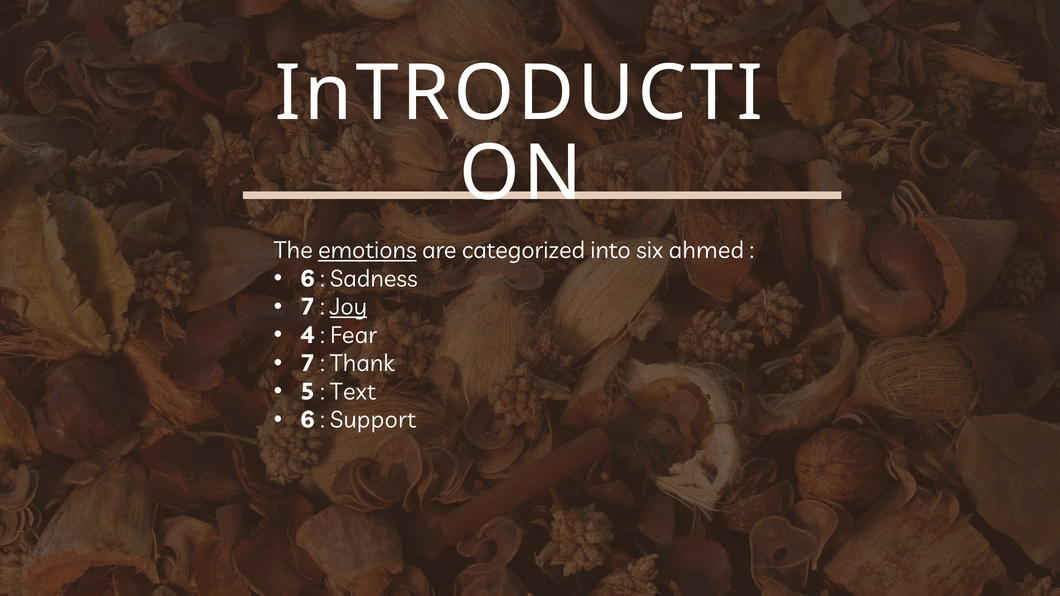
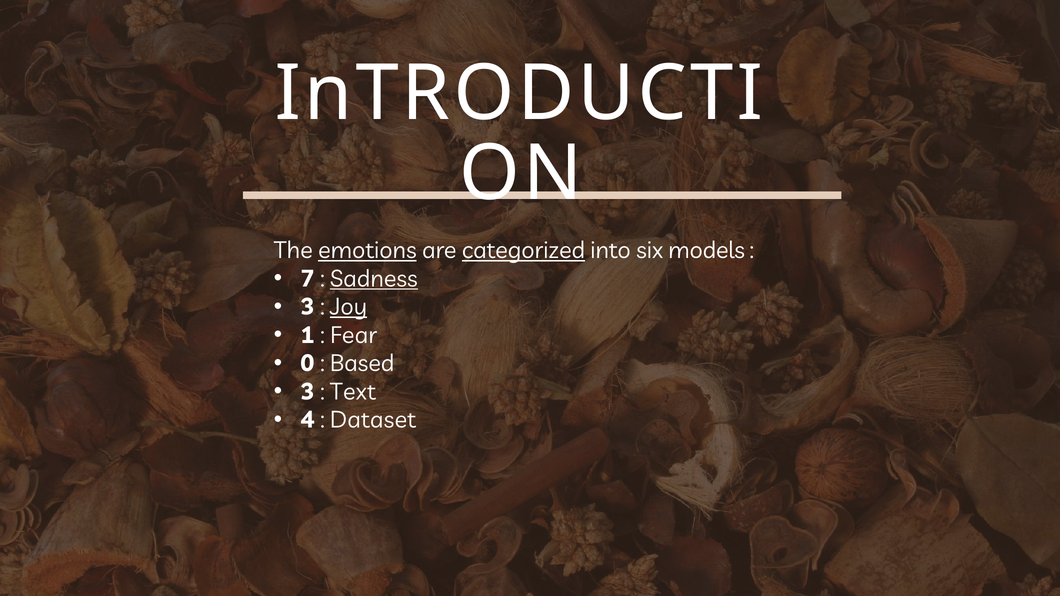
categorized underline: none -> present
ahmed: ahmed -> models
6 at (307, 279): 6 -> 7
Sadness underline: none -> present
7 at (307, 307): 7 -> 3
4: 4 -> 1
7 at (307, 364): 7 -> 0
Thank: Thank -> Based
5 at (307, 392): 5 -> 3
6 at (307, 420): 6 -> 4
Support: Support -> Dataset
